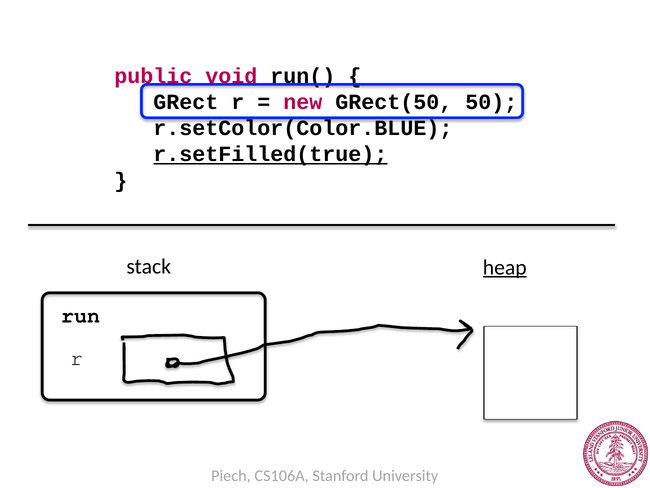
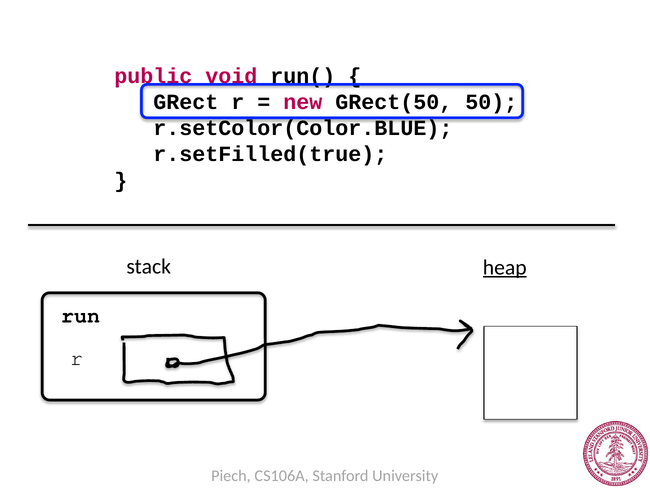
r.setFilled(true underline: present -> none
